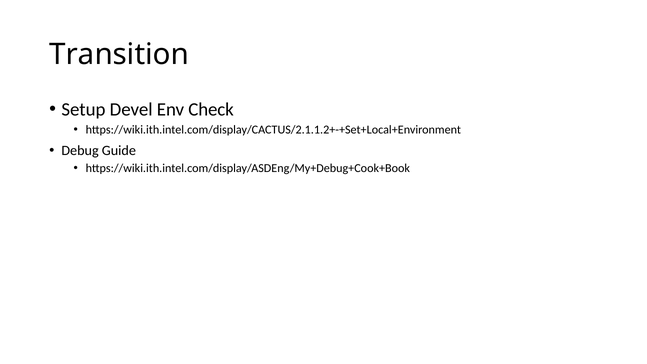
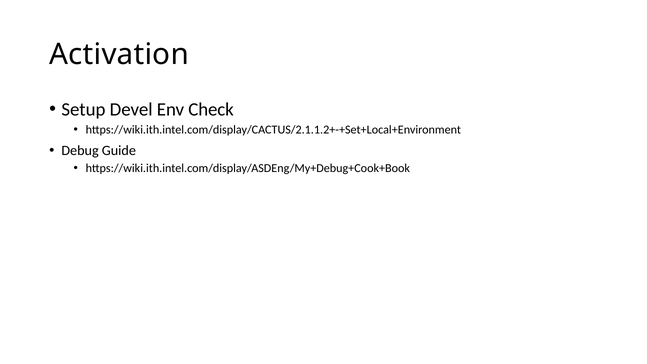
Transition: Transition -> Activation
